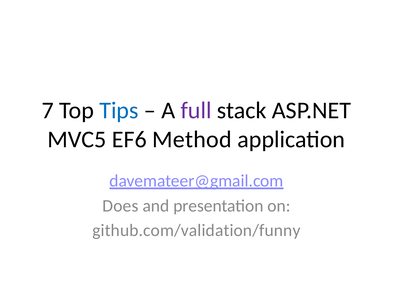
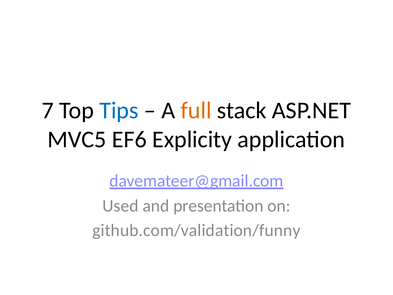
full colour: purple -> orange
Method: Method -> Explicity
Does: Does -> Used
